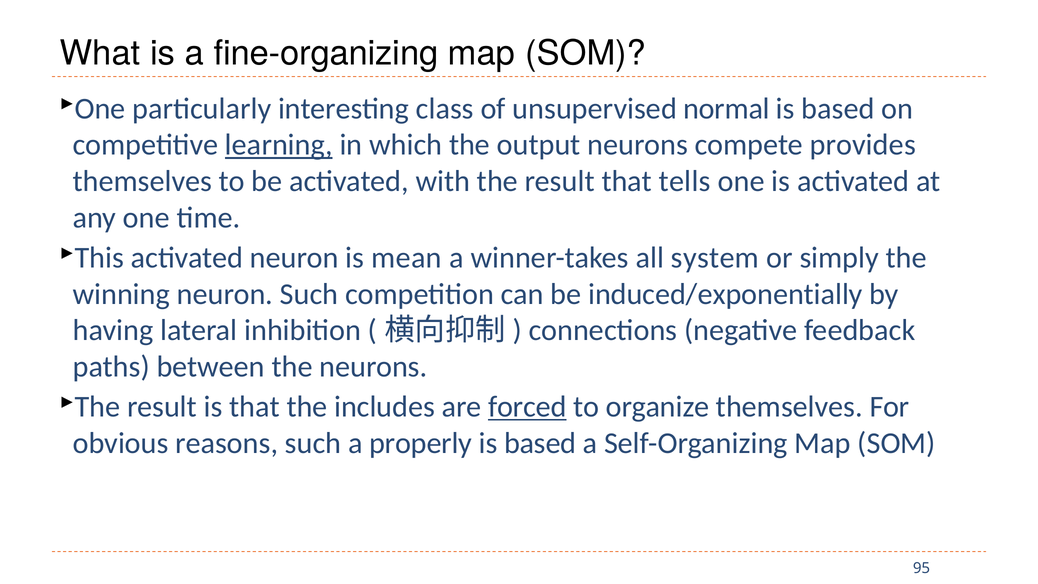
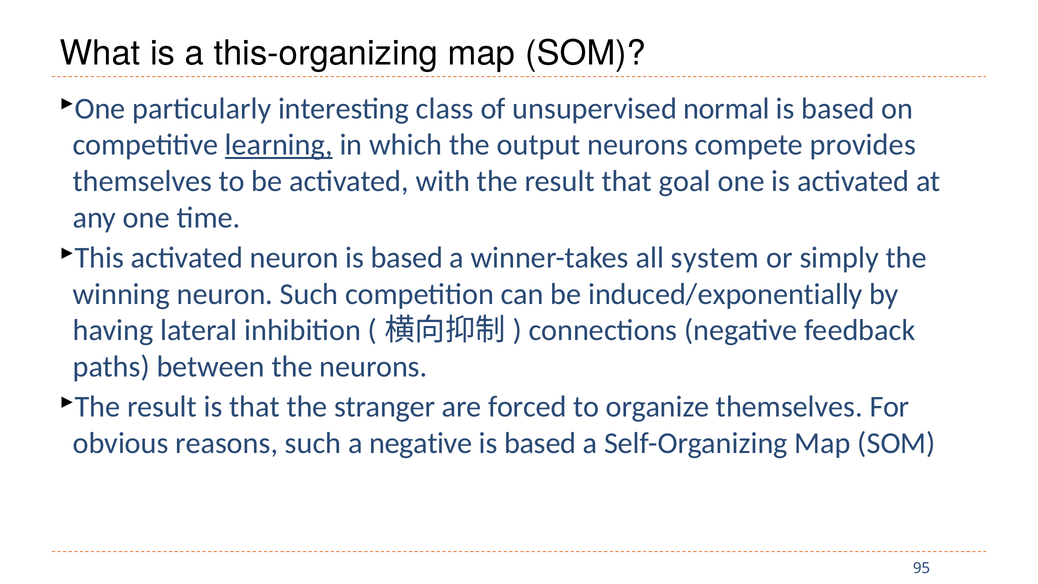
fine-organizing: fine-organizing -> this-organizing
tells: tells -> goal
neuron is mean: mean -> based
includes: includes -> stranger
forced underline: present -> none
a properly: properly -> negative
